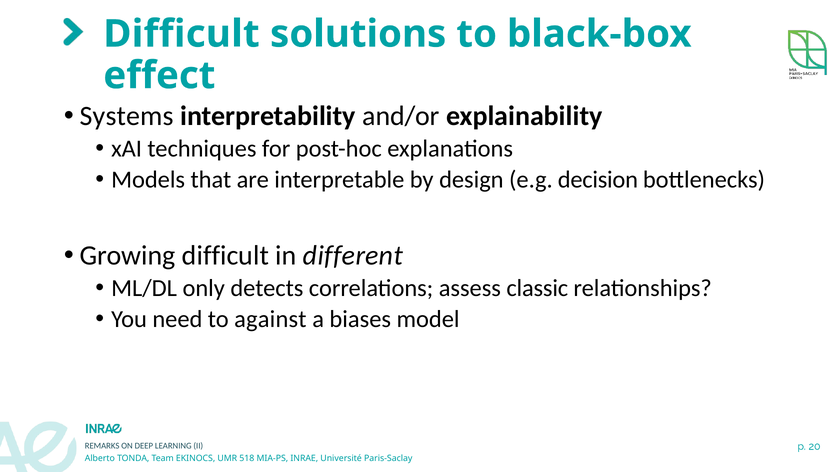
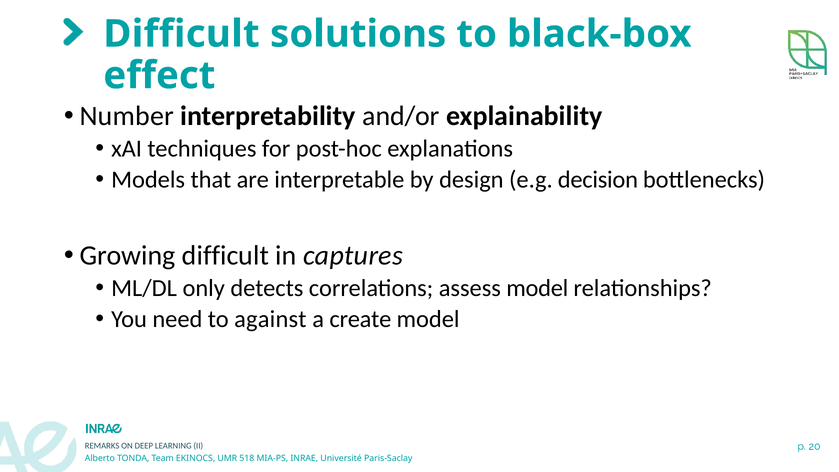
Systems: Systems -> Number
different: different -> captures
assess classic: classic -> model
biases: biases -> create
